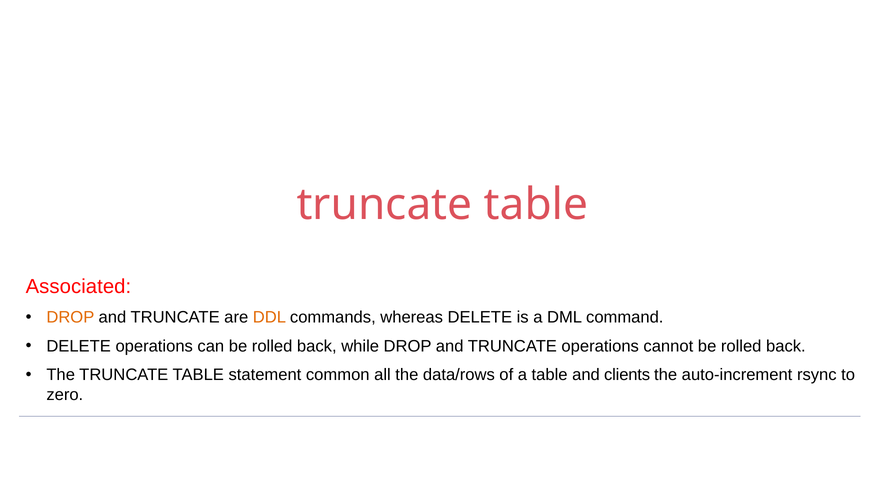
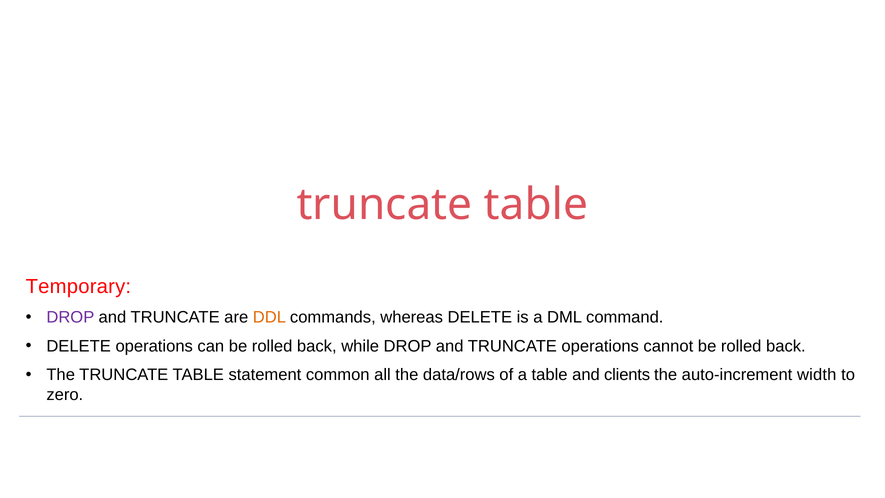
Associated: Associated -> Temporary
DROP at (70, 317) colour: orange -> purple
rsync: rsync -> width
